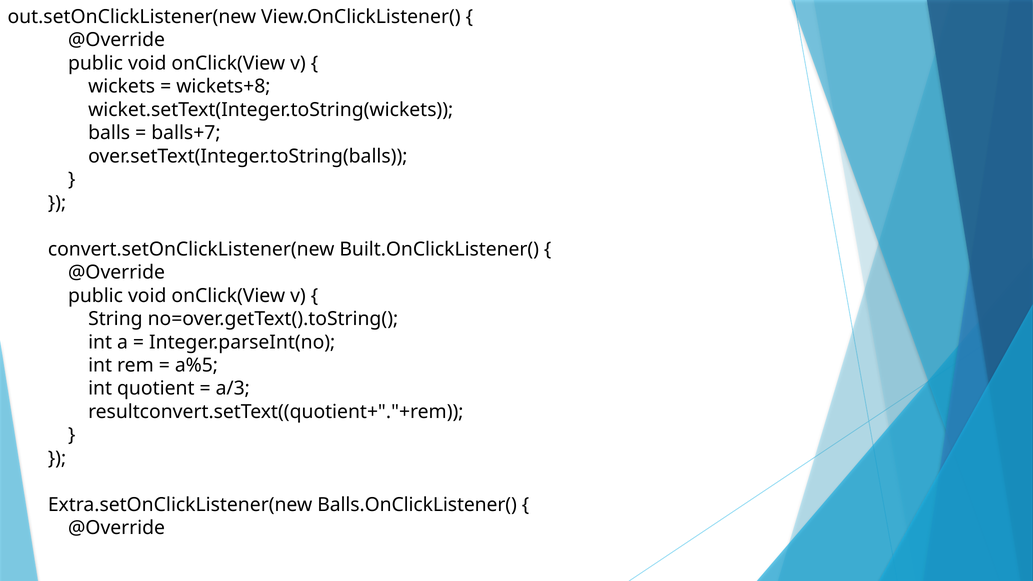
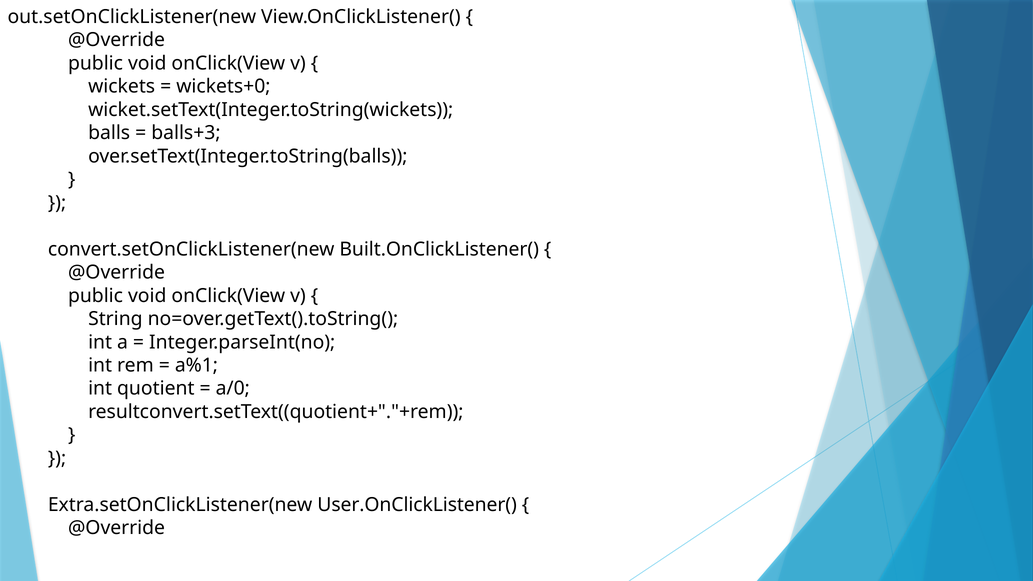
wickets+8: wickets+8 -> wickets+0
balls+7: balls+7 -> balls+3
a%5: a%5 -> a%1
a/3: a/3 -> a/0
Balls.OnClickListener(: Balls.OnClickListener( -> User.OnClickListener(
